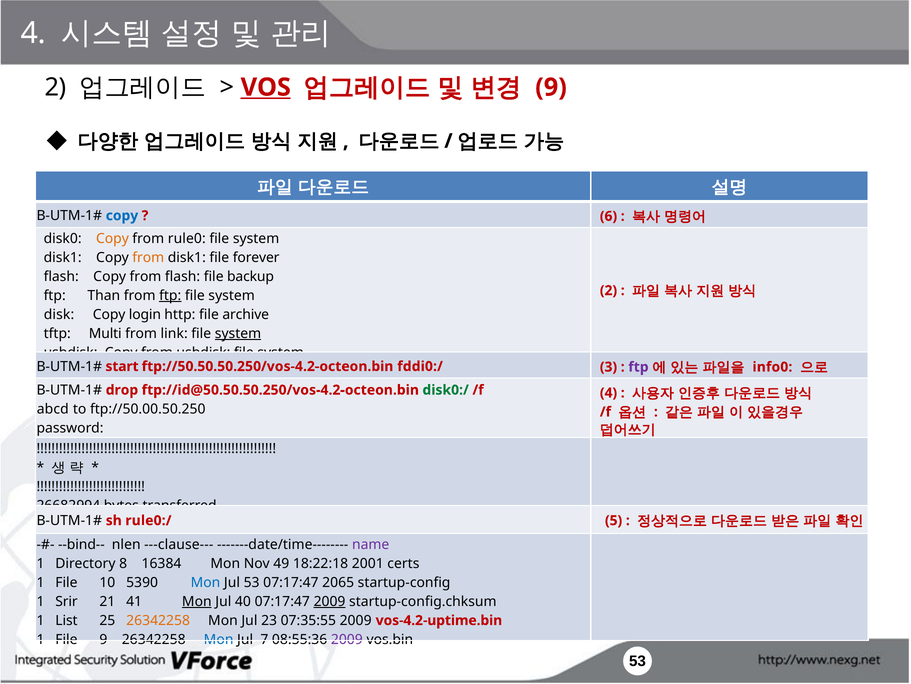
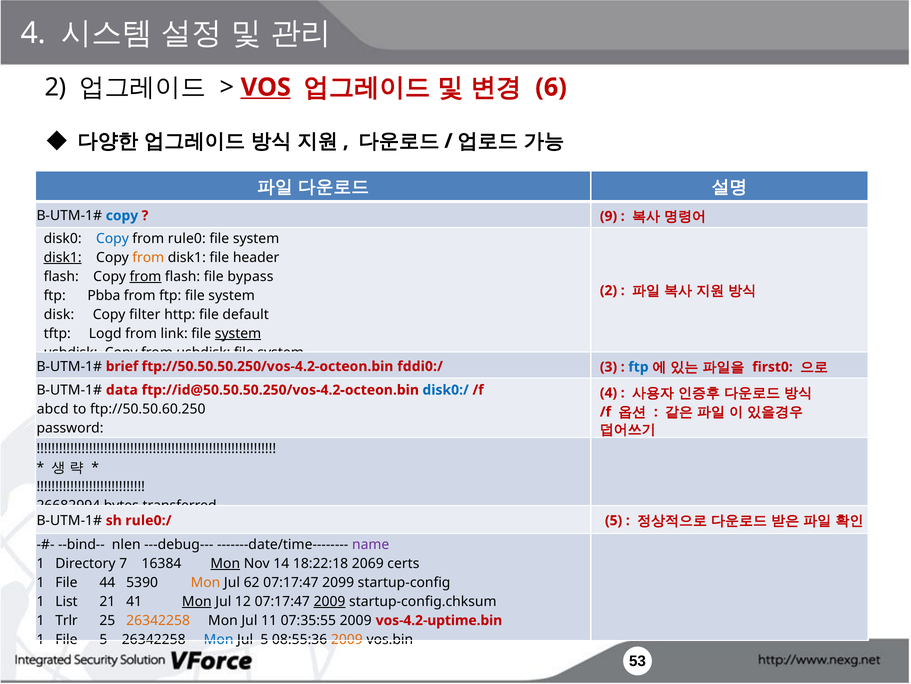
9 at (551, 87): 9 -> 6
6: 6 -> 9
Copy at (112, 238) colour: orange -> blue
disk1 at (63, 257) underline: none -> present
forever: forever -> header
from at (145, 276) underline: none -> present
backup: backup -> bypass
Than: Than -> Pbba
ftp at (170, 295) underline: present -> none
login: login -> filter
archive: archive -> default
Multi: Multi -> Logd
start: start -> brief
ftp at (638, 367) colour: purple -> blue
info0: info0 -> first0
drop: drop -> data
disk0:/ colour: green -> blue
ftp://50.00.50.250: ftp://50.00.50.250 -> ftp://50.50.60.250
---clause---: ---clause--- -> ---debug---
8: 8 -> 7
Mon at (225, 563) underline: none -> present
49: 49 -> 14
2001: 2001 -> 2069
10: 10 -> 44
Mon at (205, 582) colour: blue -> orange
Jul 53: 53 -> 62
2065: 2065 -> 2099
Srir: Srir -> List
40: 40 -> 12
List: List -> Trlr
23: 23 -> 11
File 9: 9 -> 5
Jul 7: 7 -> 5
2009 at (347, 639) colour: purple -> orange
